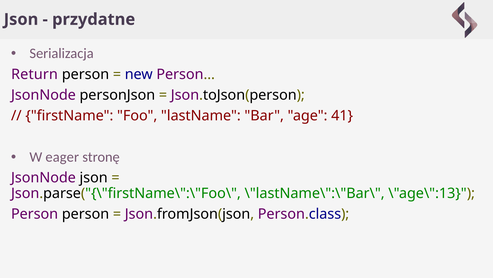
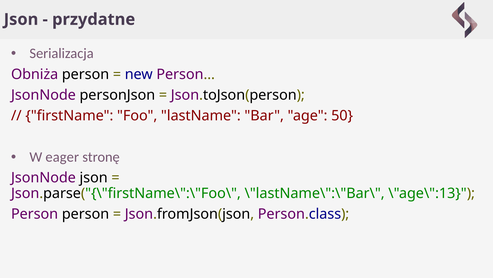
Return: Return -> Obniża
41: 41 -> 50
